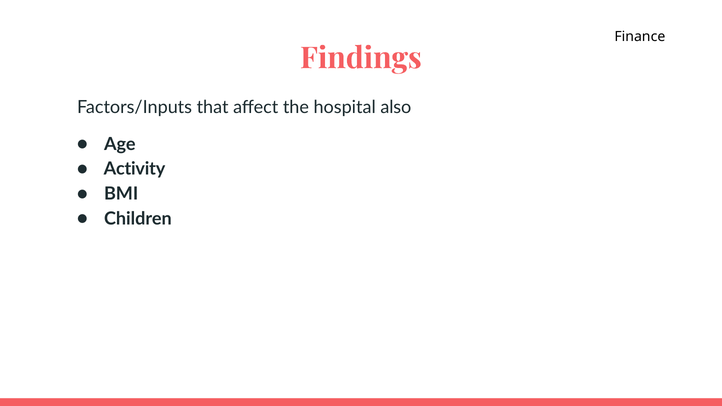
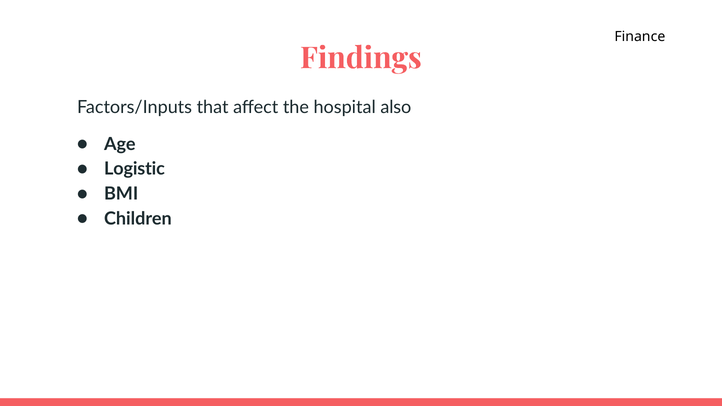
Activity: Activity -> Logistic
